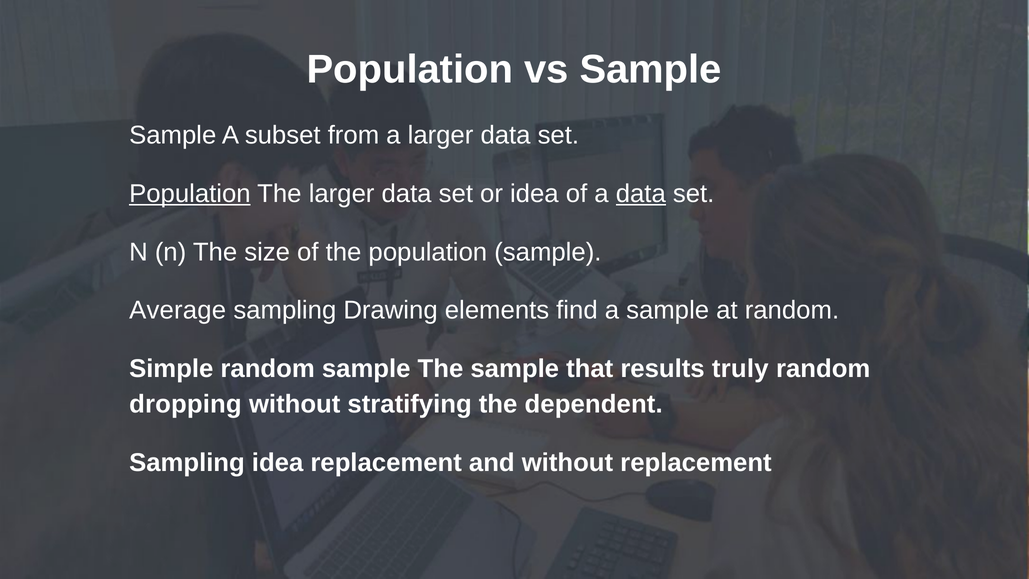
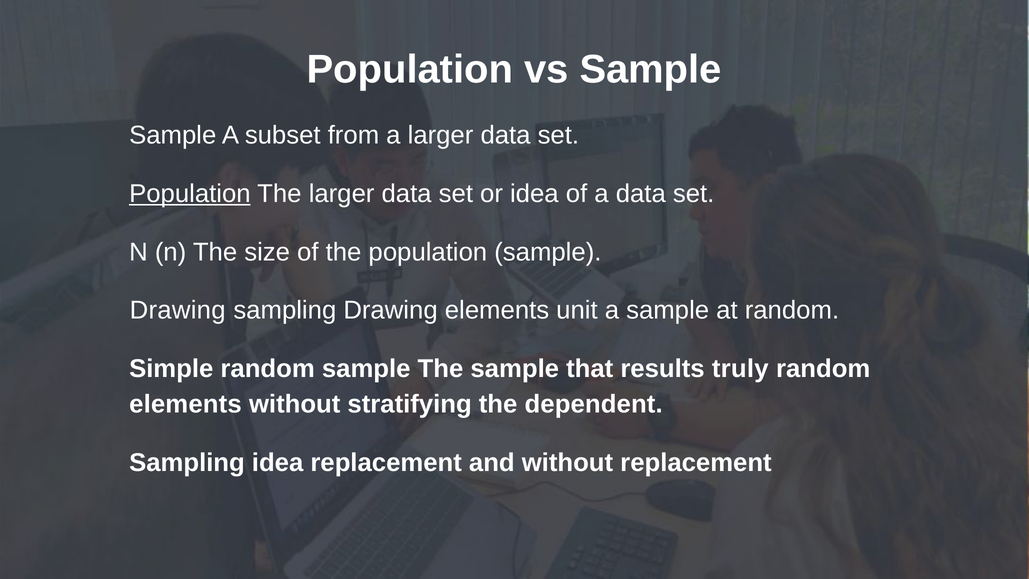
data at (641, 194) underline: present -> none
Average at (178, 310): Average -> Drawing
find: find -> unit
dropping at (185, 404): dropping -> elements
